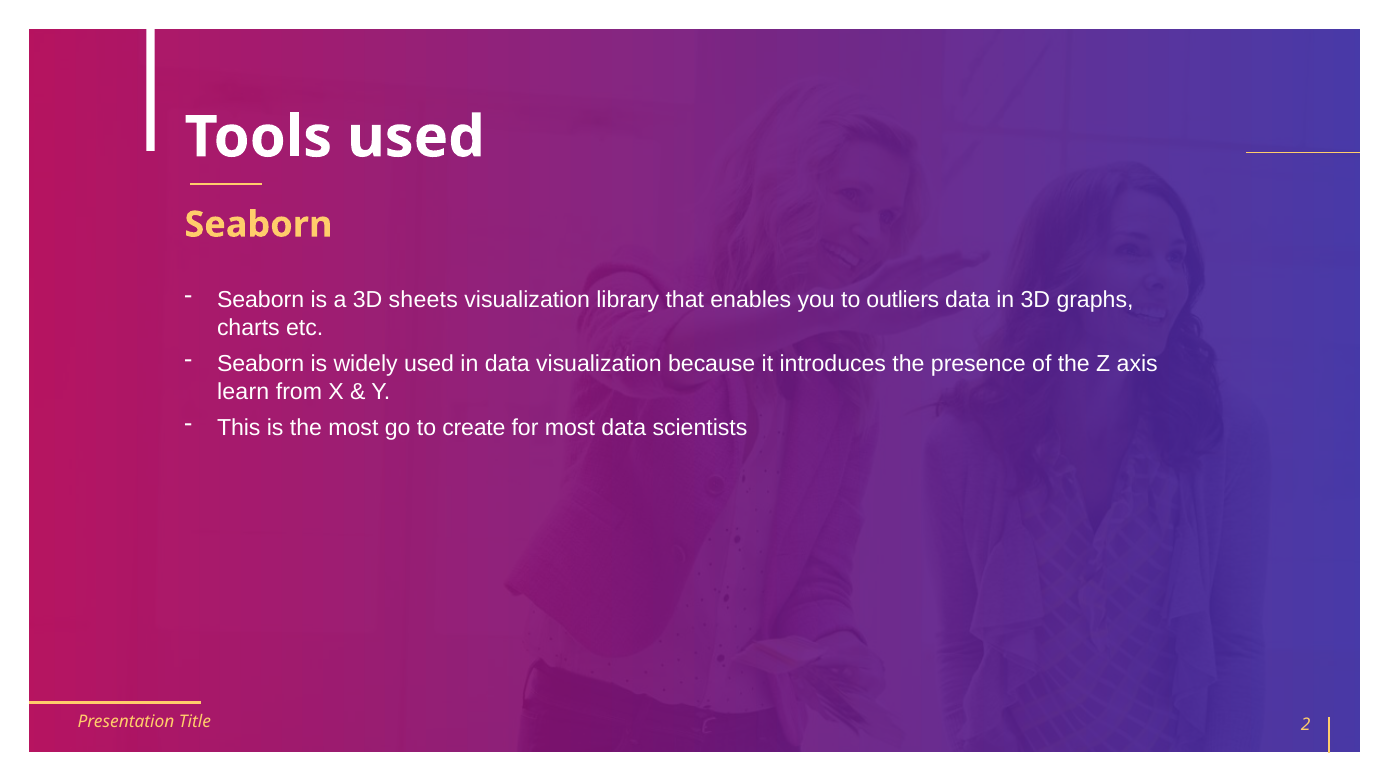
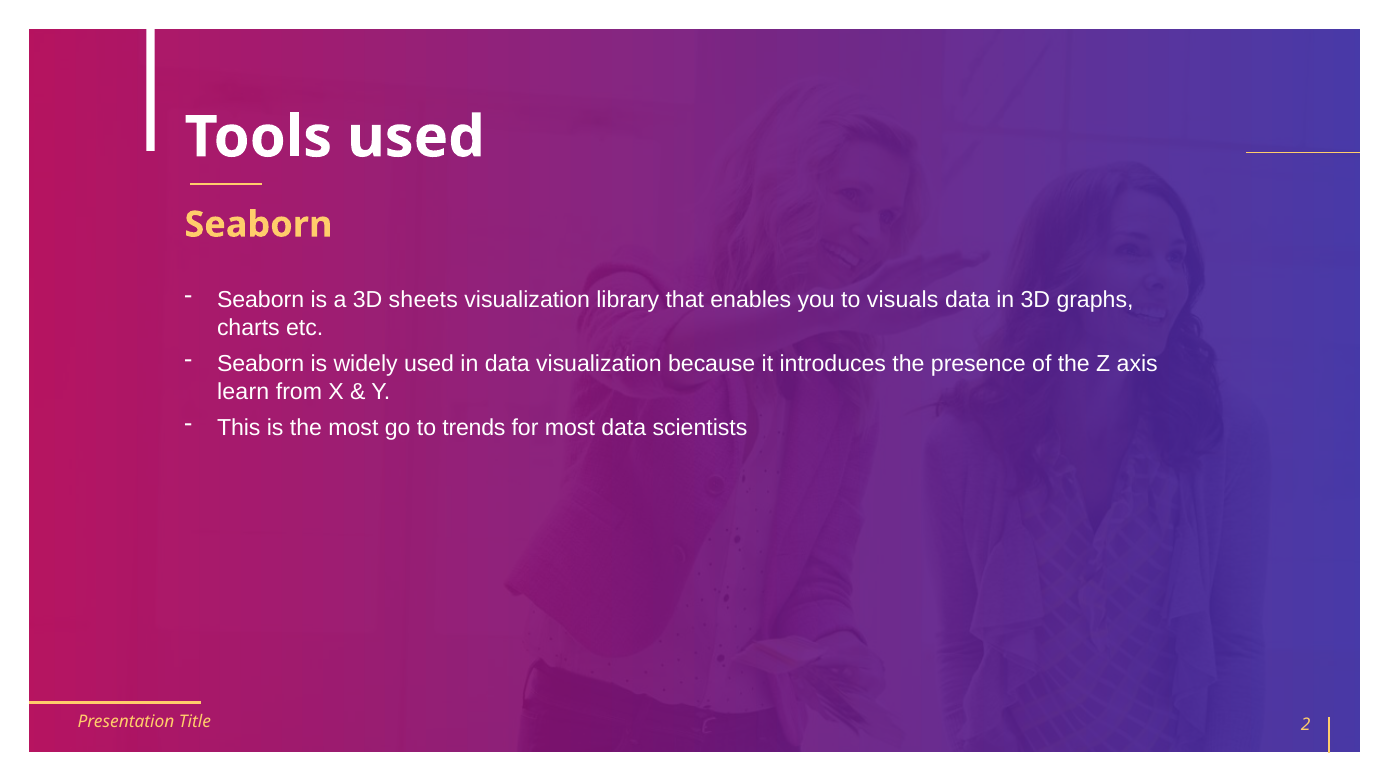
outliers: outliers -> visuals
create: create -> trends
